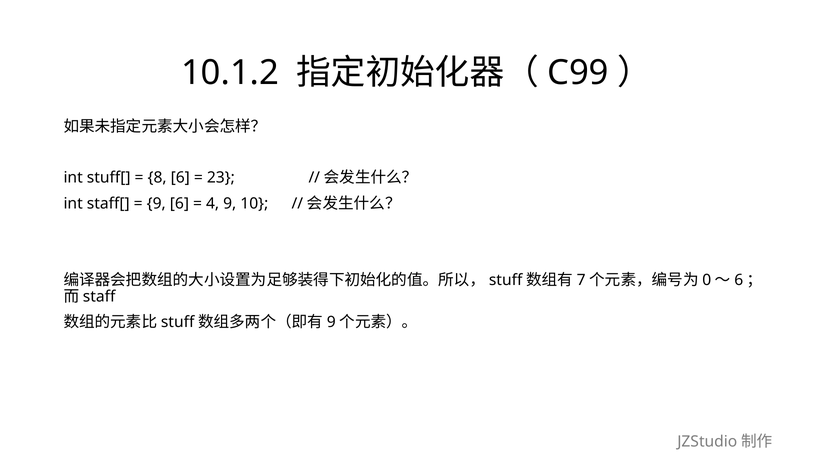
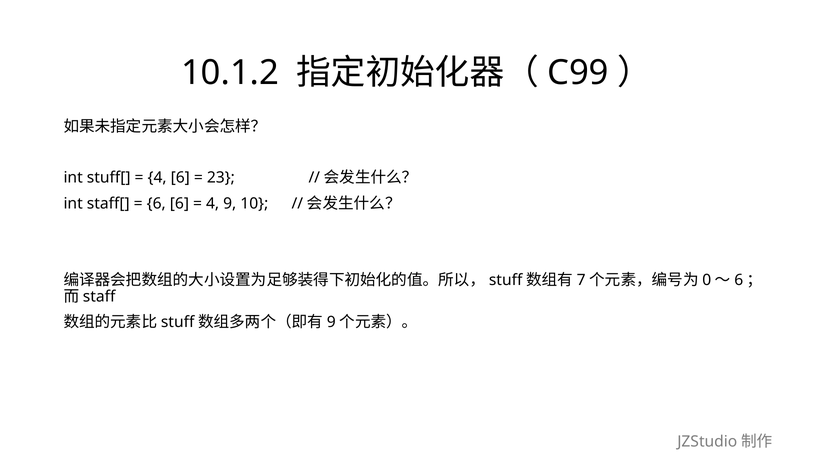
8 at (157, 178): 8 -> 4
9 at (156, 204): 9 -> 6
